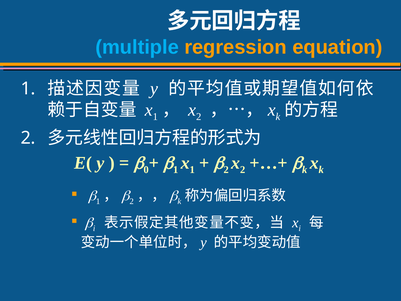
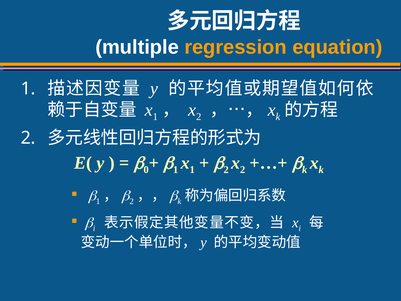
multiple colour: light blue -> white
